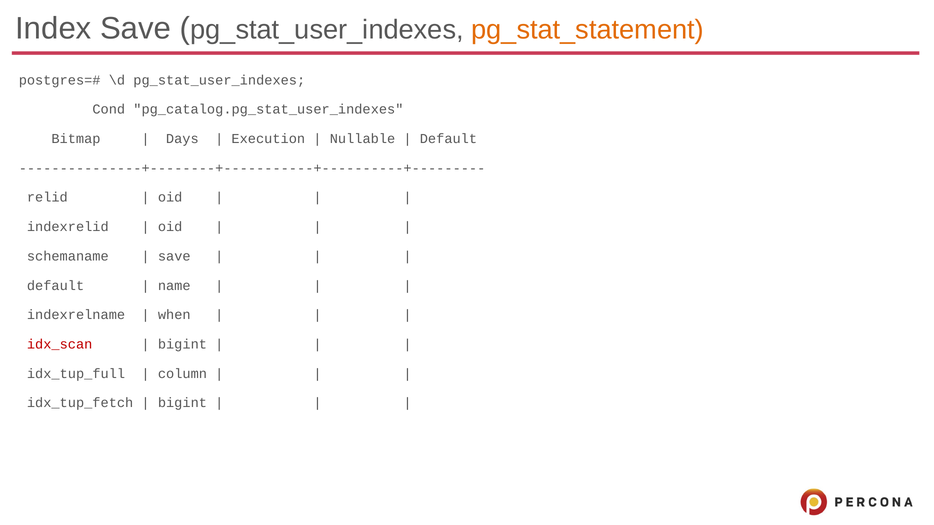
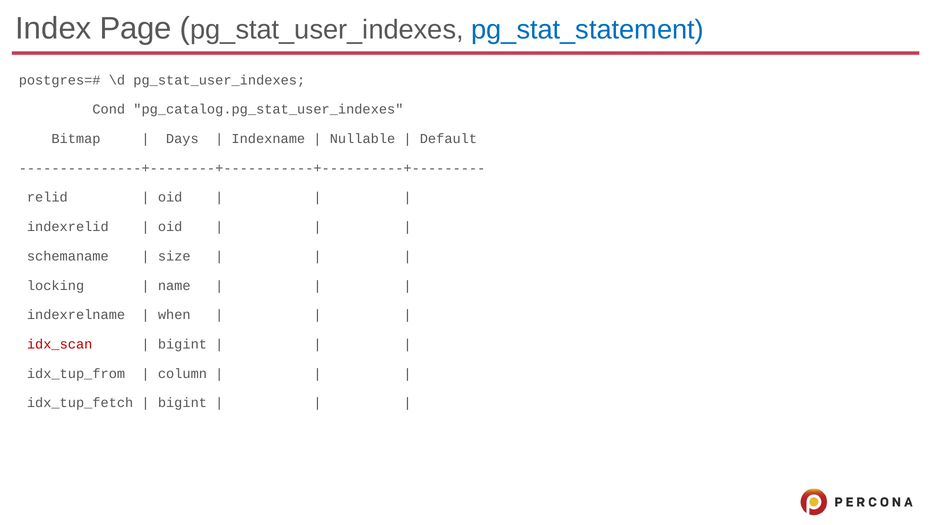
Index Save: Save -> Page
pg_stat_statement colour: orange -> blue
Execution: Execution -> Indexname
save at (174, 256): save -> size
default at (56, 286): default -> locking
idx_tup_full: idx_tup_full -> idx_tup_from
